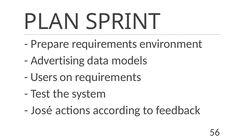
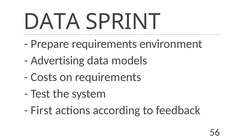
PLAN at (52, 22): PLAN -> DATA
Users: Users -> Costs
José: José -> First
